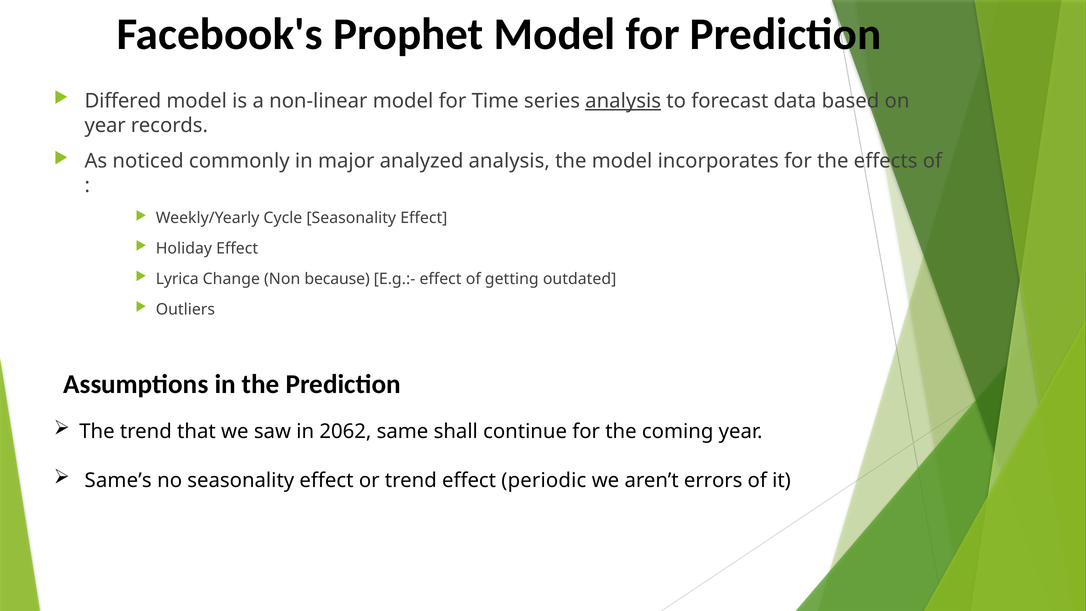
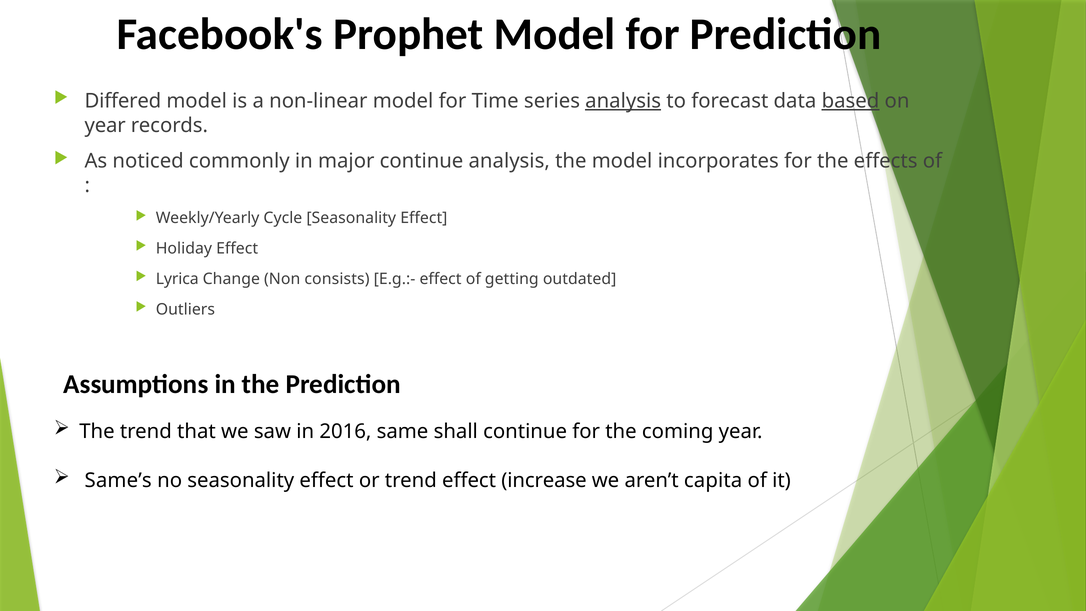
based underline: none -> present
major analyzed: analyzed -> continue
because: because -> consists
2062: 2062 -> 2016
periodic: periodic -> increase
errors: errors -> capita
